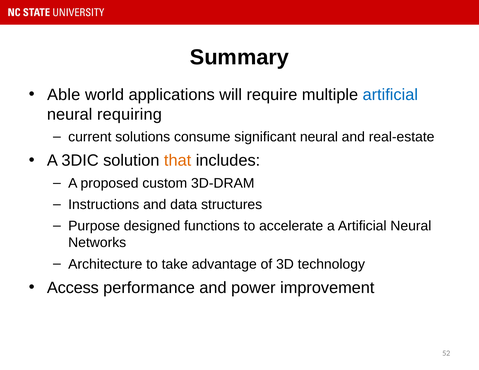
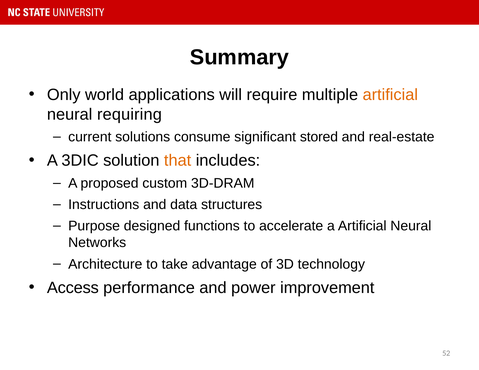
Able: Able -> Only
artificial at (390, 95) colour: blue -> orange
significant neural: neural -> stored
